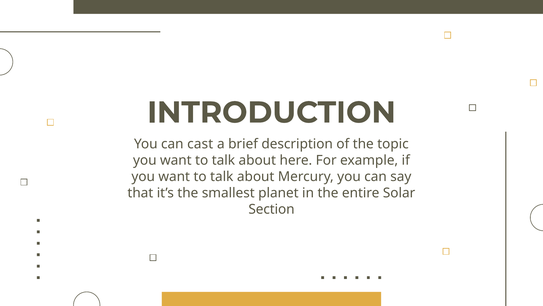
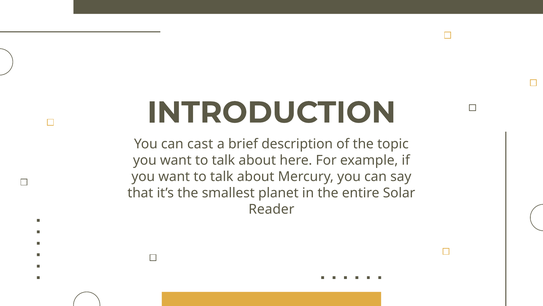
Section: Section -> Reader
